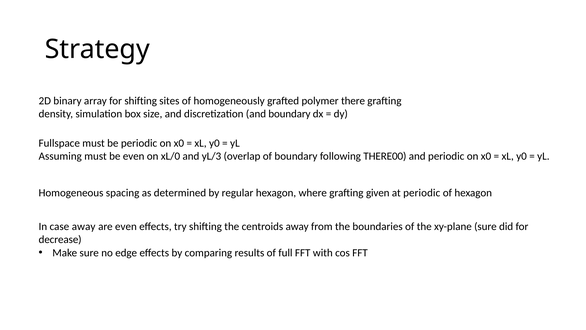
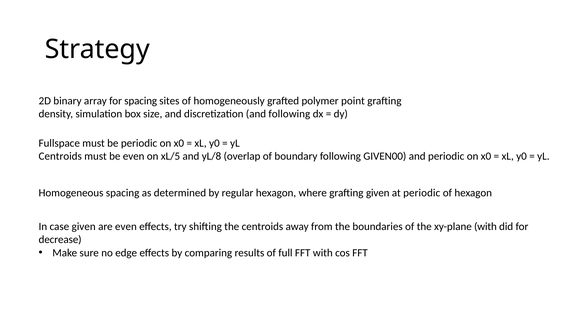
for shifting: shifting -> spacing
there: there -> point
and boundary: boundary -> following
Assuming at (60, 156): Assuming -> Centroids
xL/0: xL/0 -> xL/5
yL/3: yL/3 -> yL/8
THERE00: THERE00 -> GIVEN00
case away: away -> given
xy-plane sure: sure -> with
